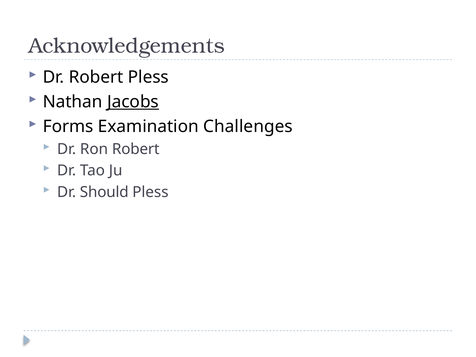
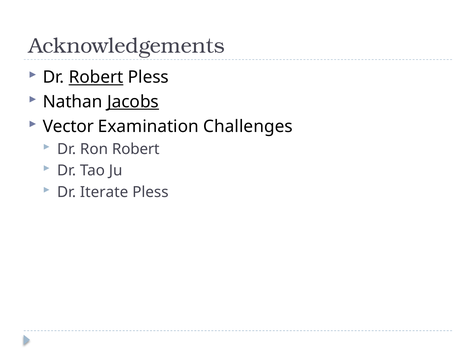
Robert at (96, 77) underline: none -> present
Forms: Forms -> Vector
Should: Should -> Iterate
